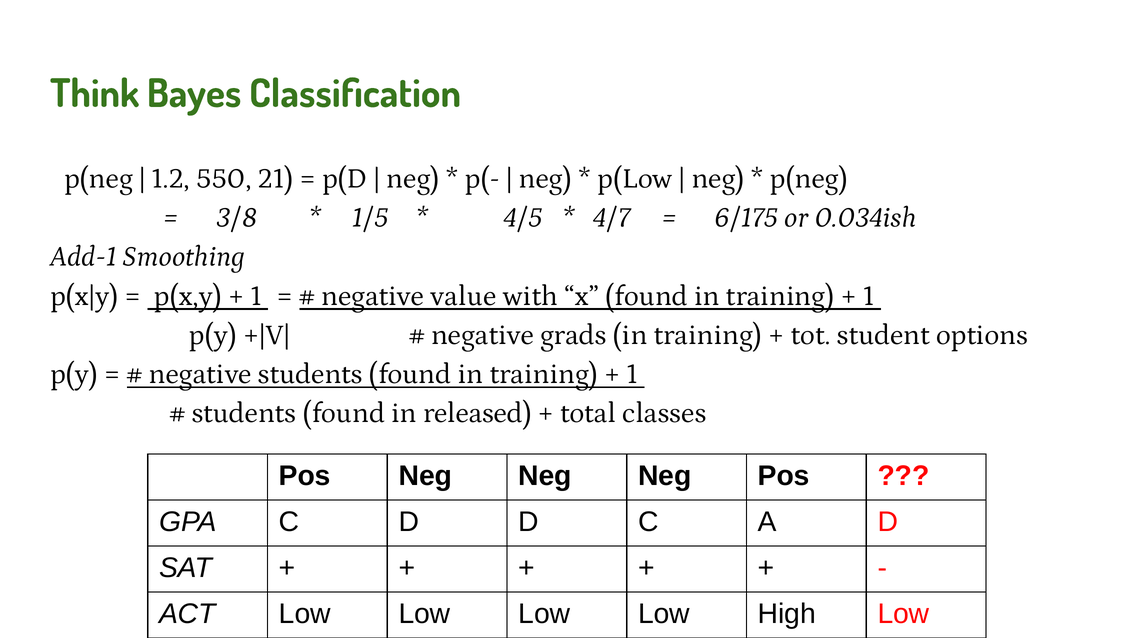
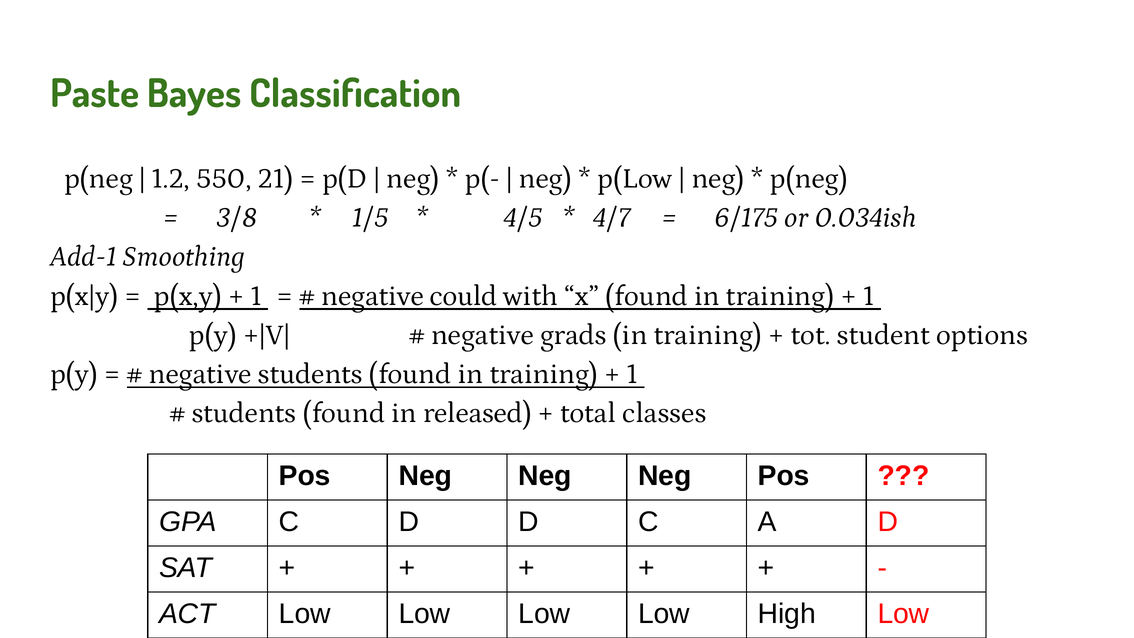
Think: Think -> Paste
value: value -> could
